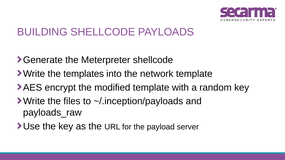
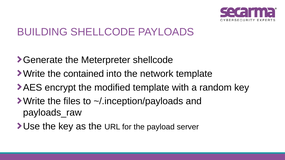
templates: templates -> contained
